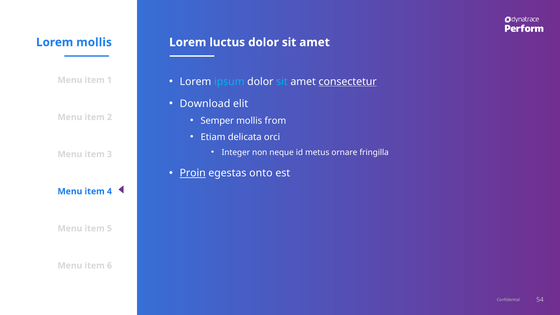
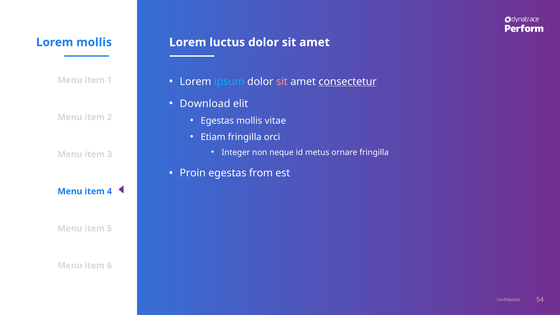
sit at (282, 82) colour: light blue -> pink
Semper at (217, 121): Semper -> Egestas
from: from -> vitae
Etiam delicata: delicata -> fringilla
Proin underline: present -> none
onto: onto -> from
